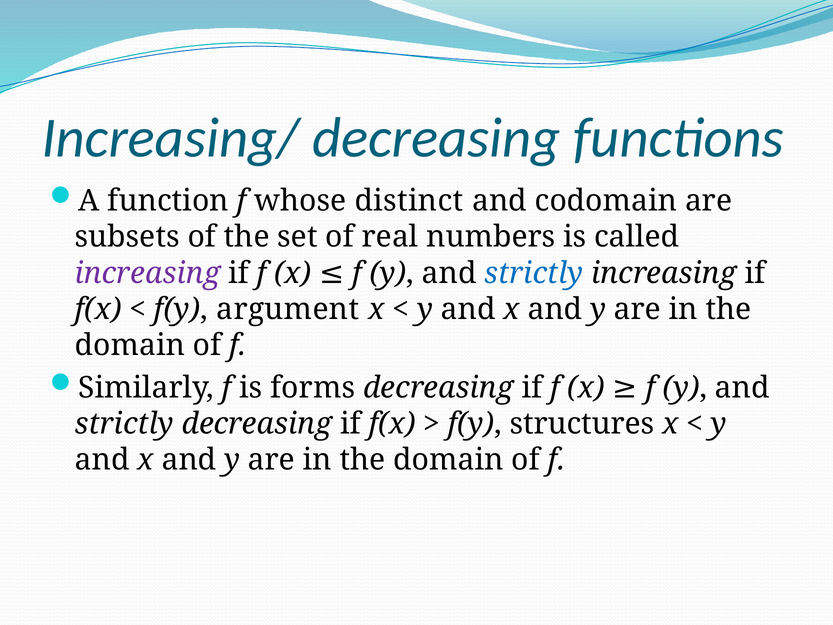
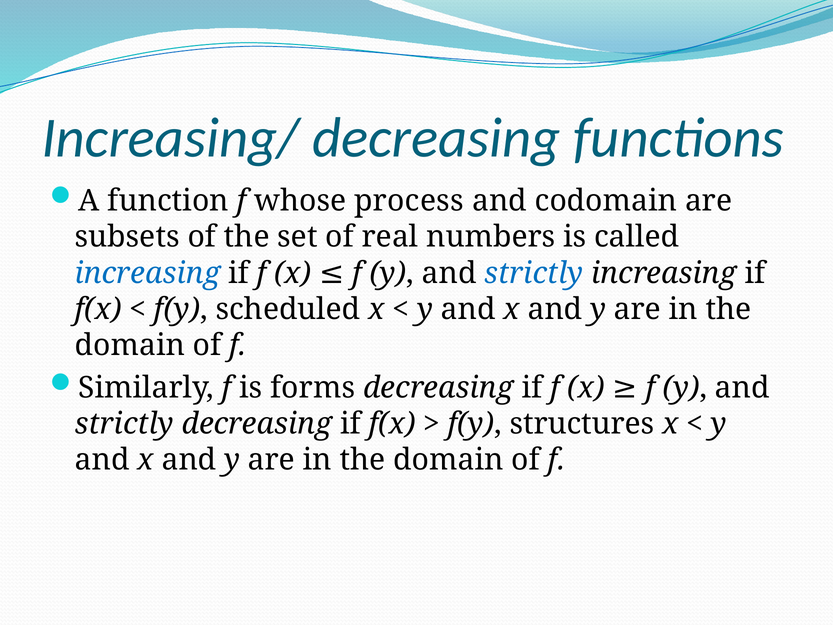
distinct: distinct -> process
increasing at (148, 273) colour: purple -> blue
argument: argument -> scheduled
